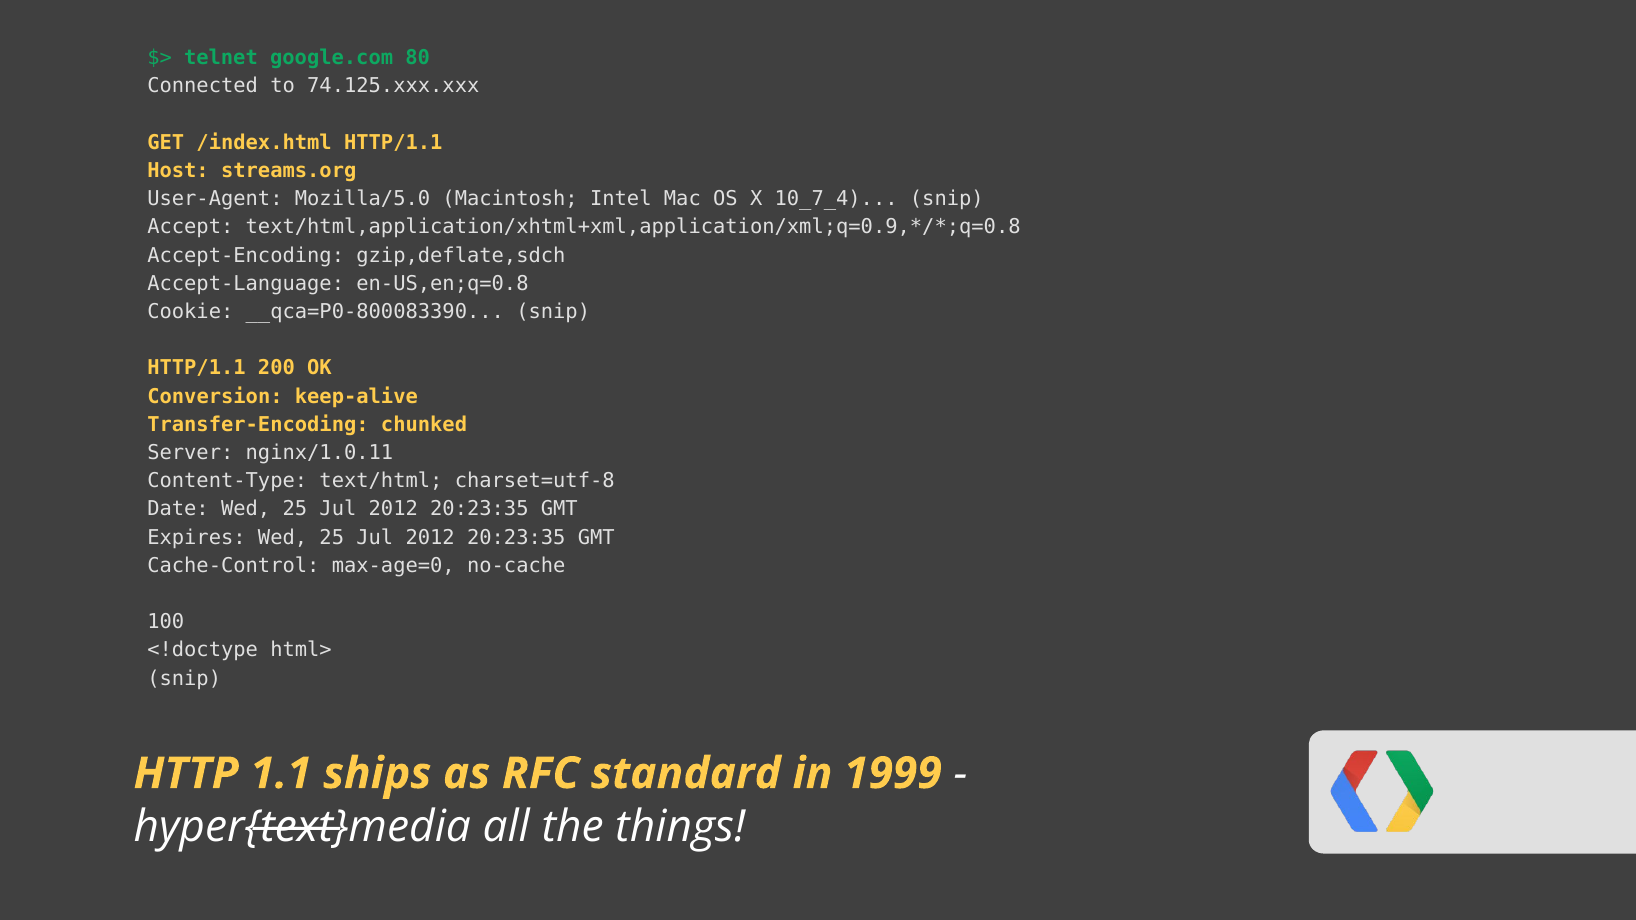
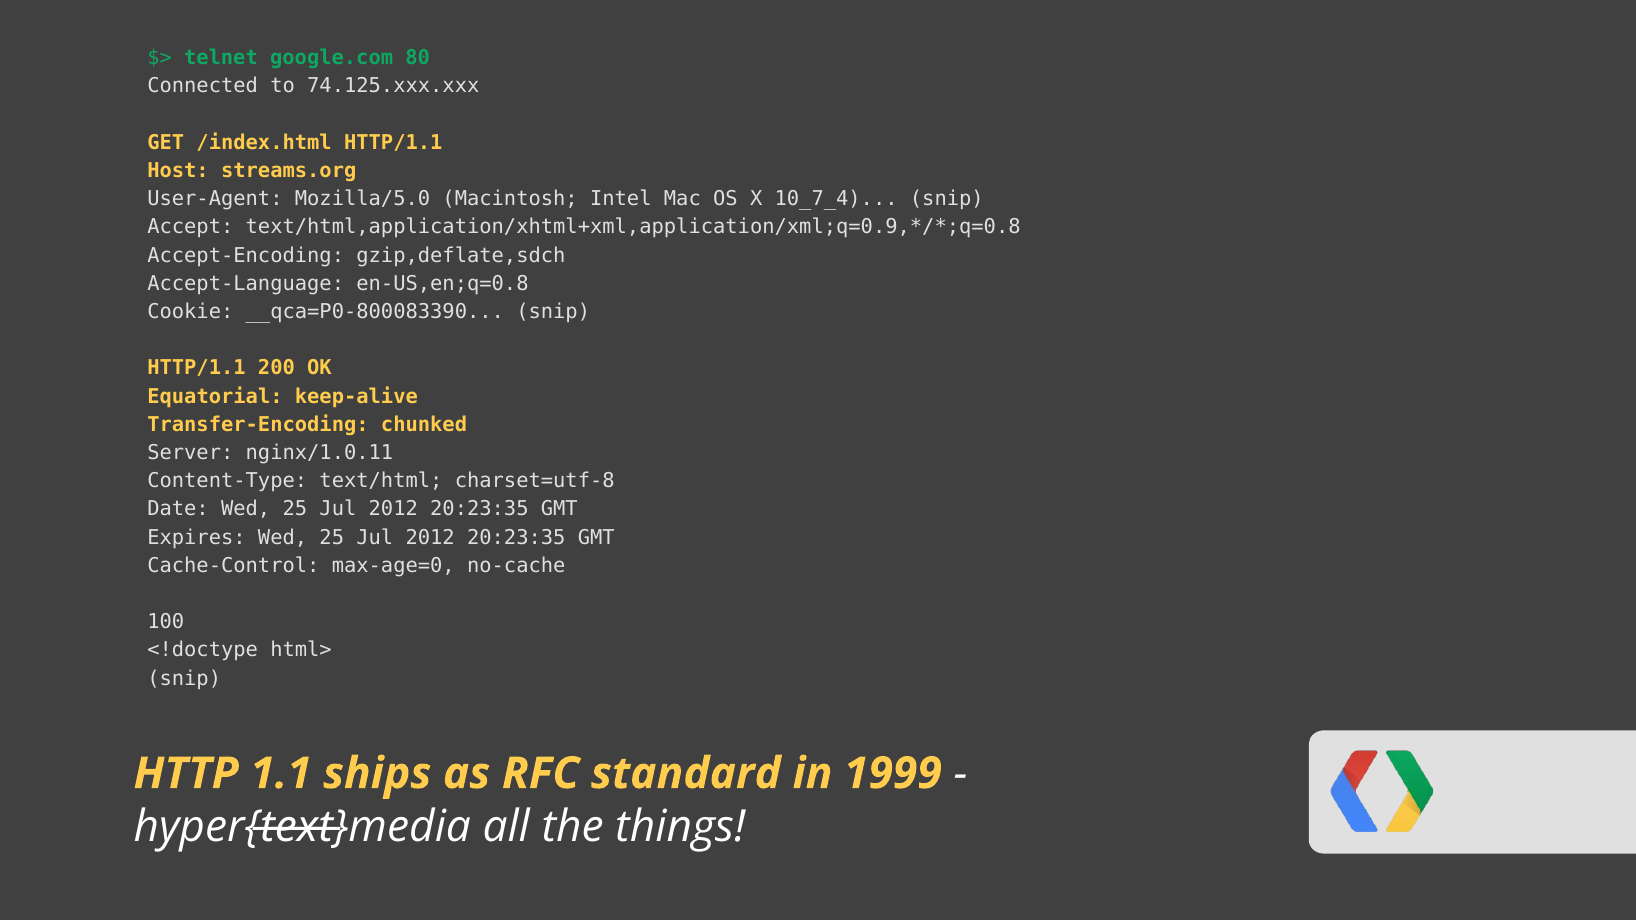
Conversion: Conversion -> Equatorial
